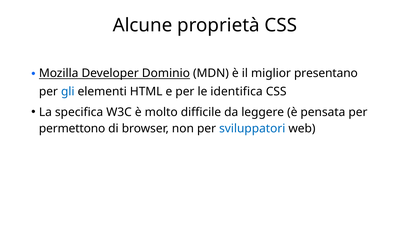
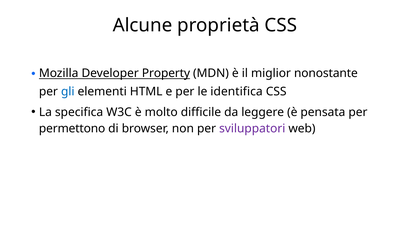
Dominio: Dominio -> Property
presentano: presentano -> nonostante
sviluppatori colour: blue -> purple
